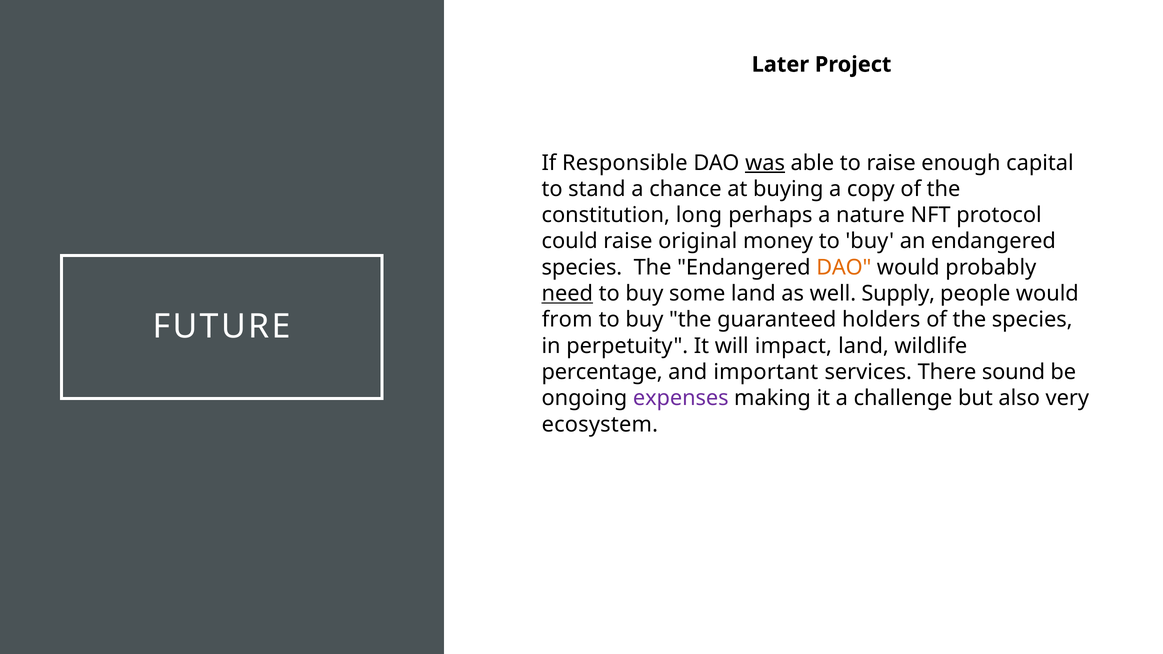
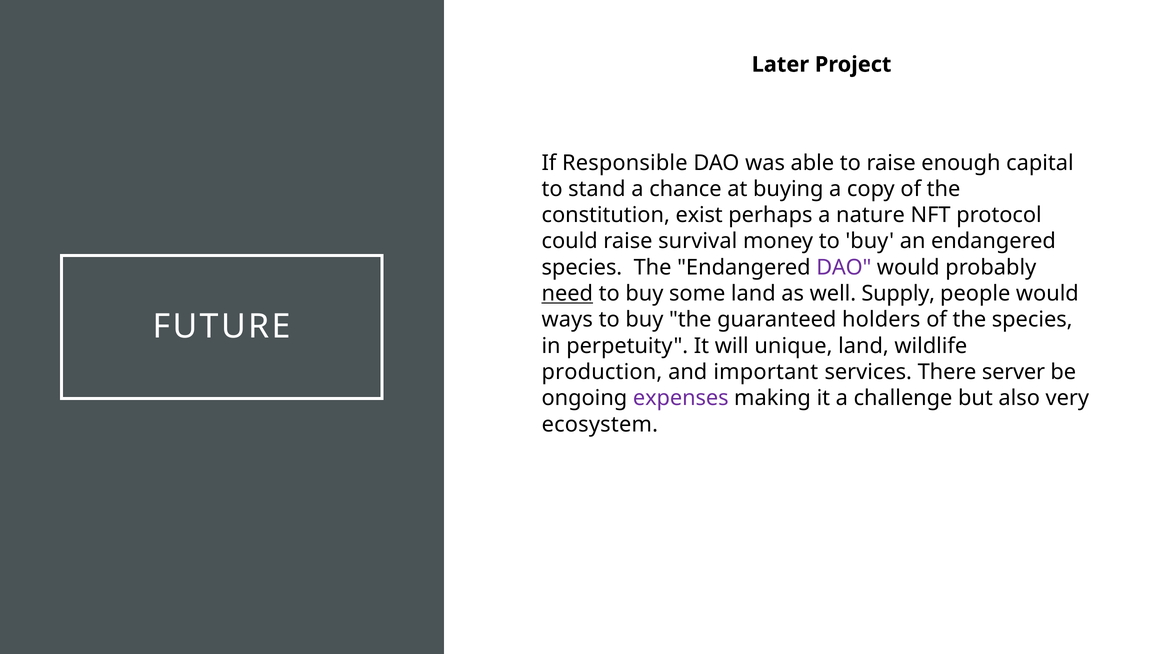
was underline: present -> none
long: long -> exist
original: original -> survival
DAO at (844, 268) colour: orange -> purple
from: from -> ways
impact: impact -> unique
percentage: percentage -> production
sound: sound -> server
